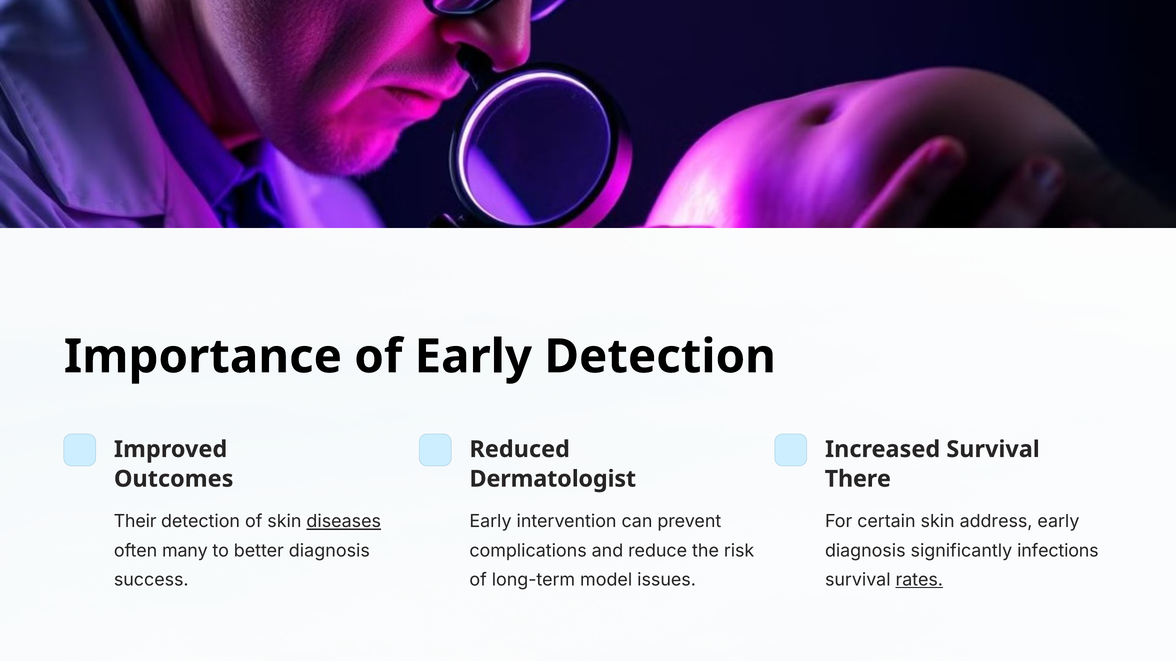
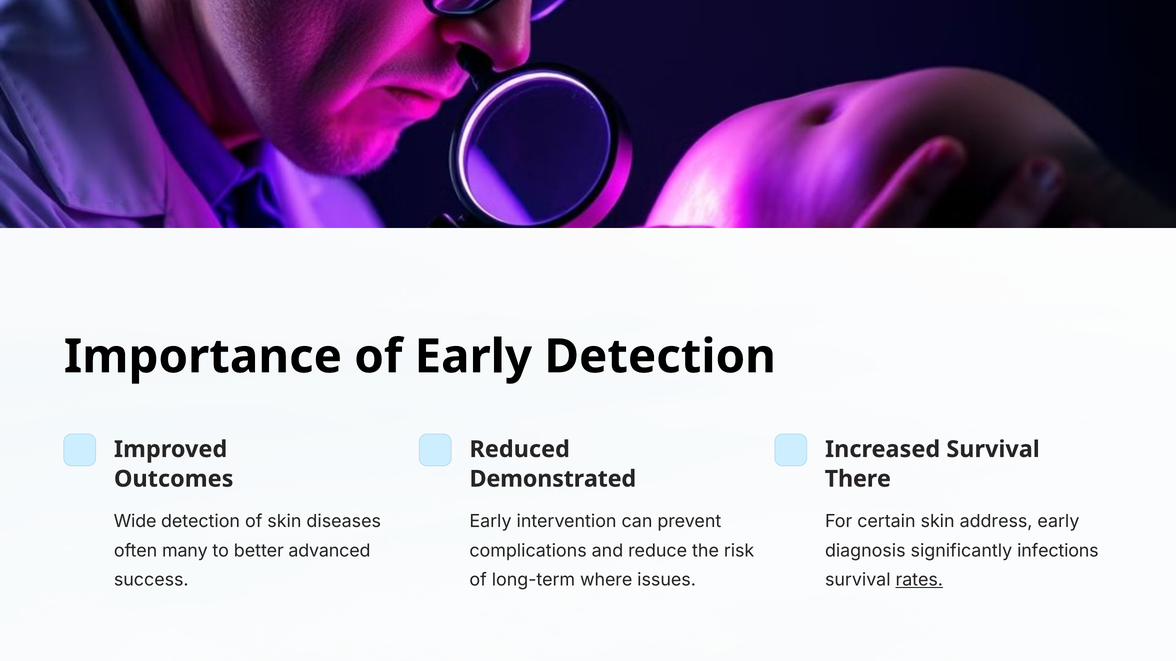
Dermatologist: Dermatologist -> Demonstrated
Their: Their -> Wide
diseases underline: present -> none
better diagnosis: diagnosis -> advanced
model: model -> where
